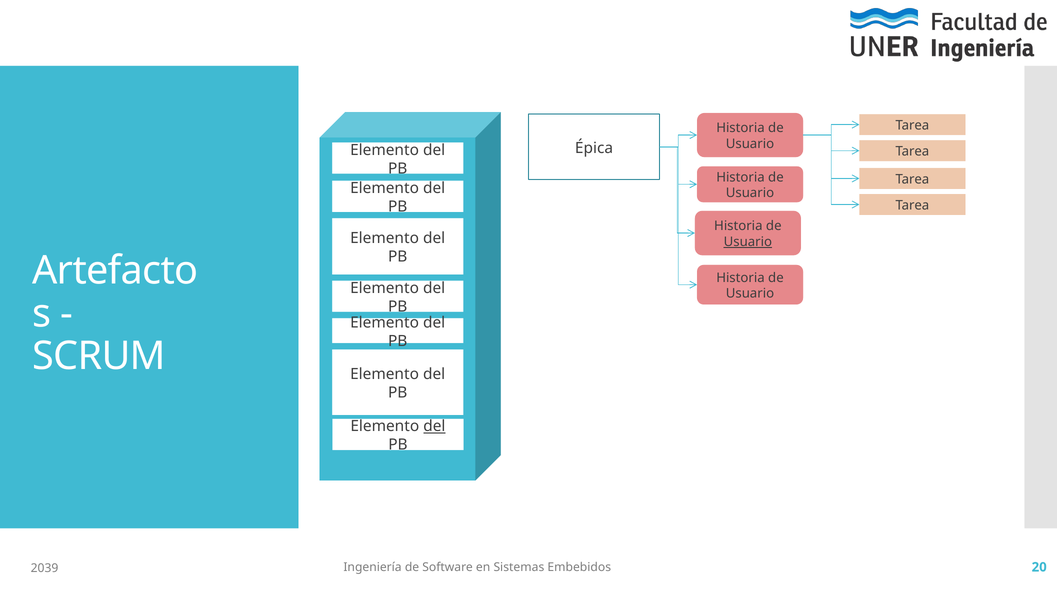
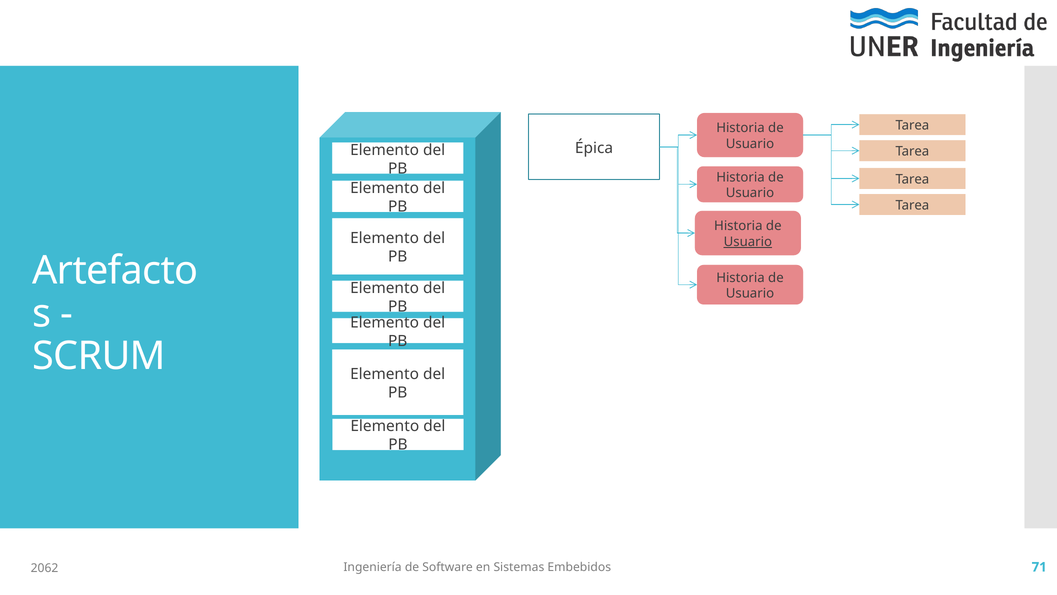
del at (434, 426) underline: present -> none
20: 20 -> 71
2039: 2039 -> 2062
